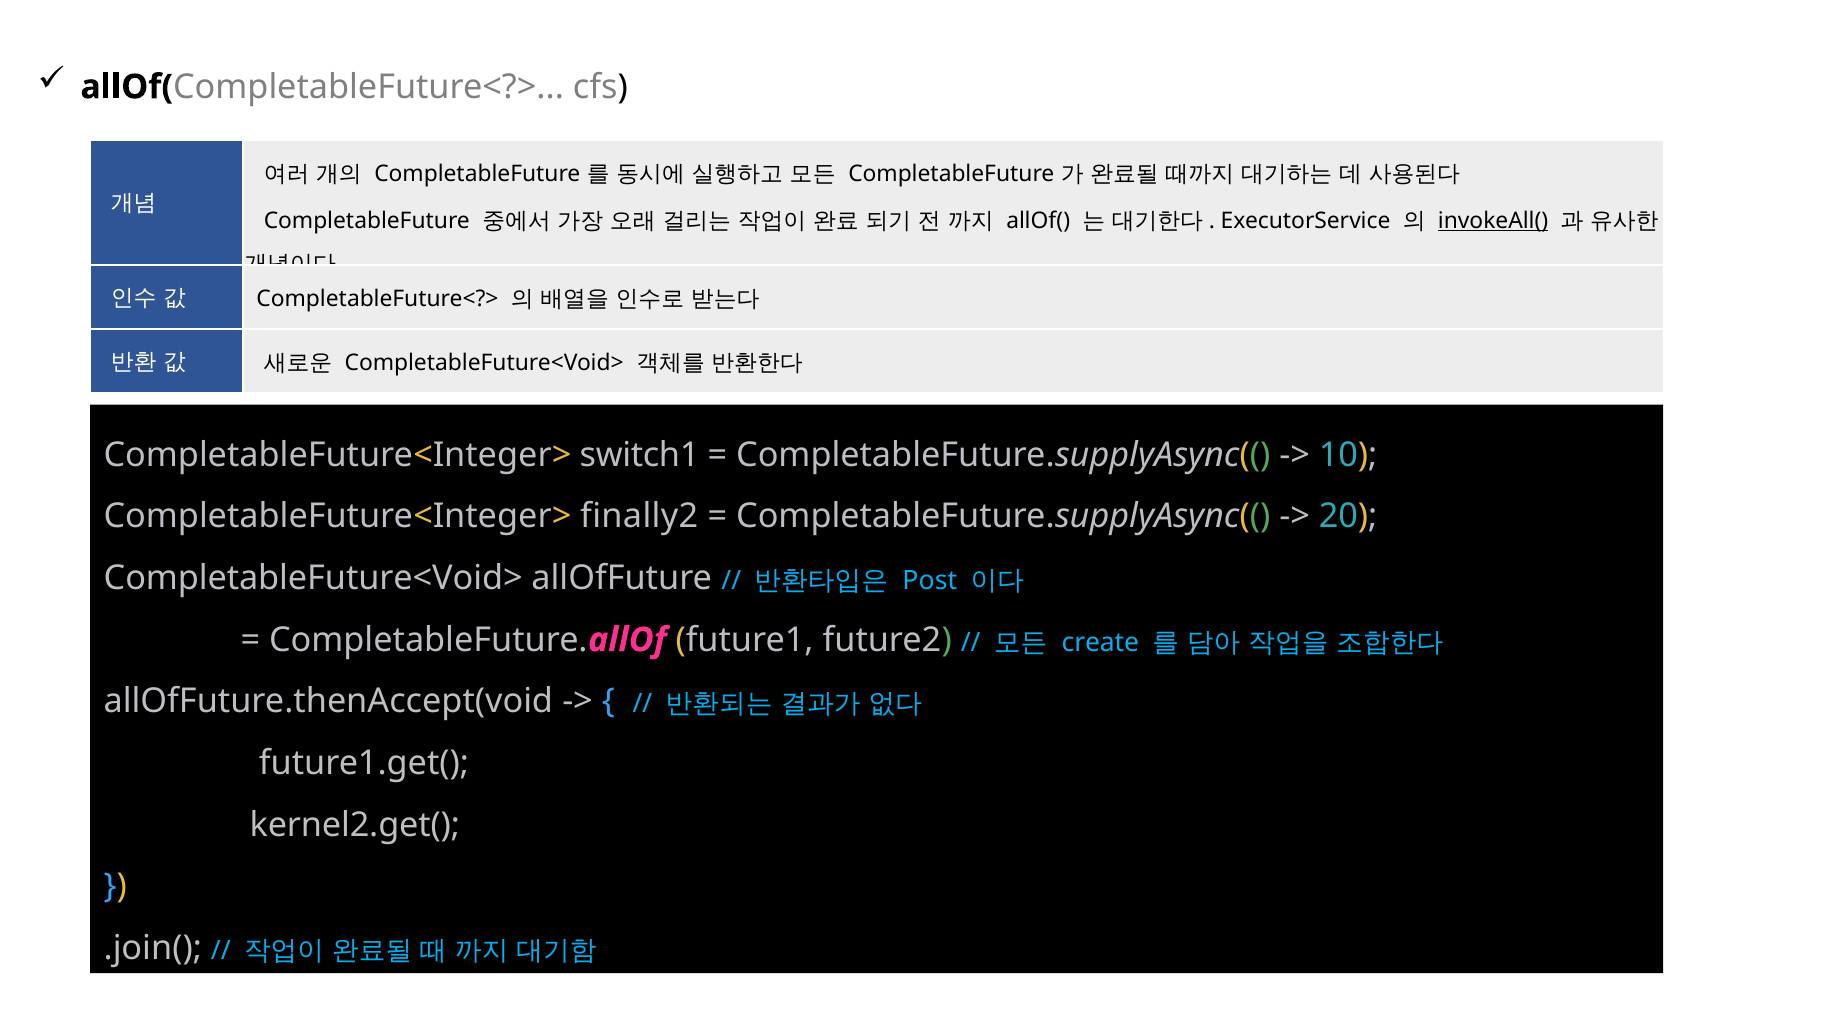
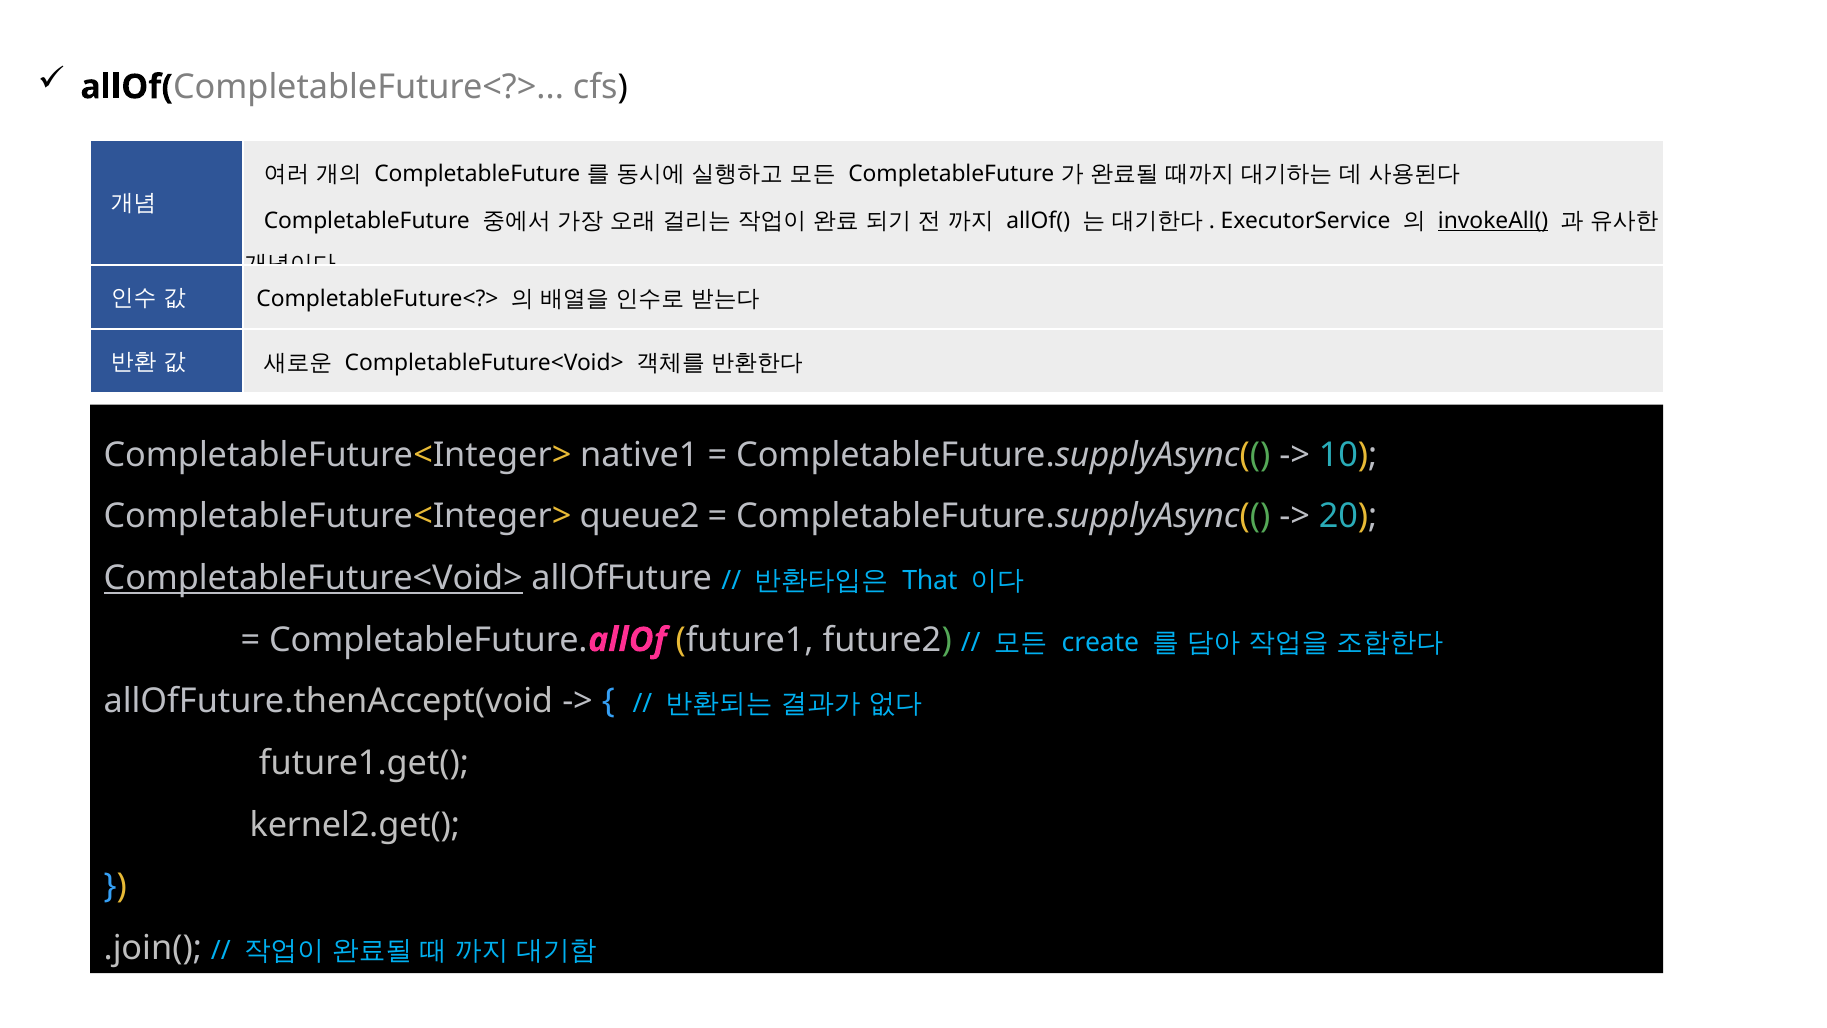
switch1: switch1 -> native1
finally2: finally2 -> queue2
CompletableFuture<Void> at (313, 578) underline: none -> present
Post: Post -> That
